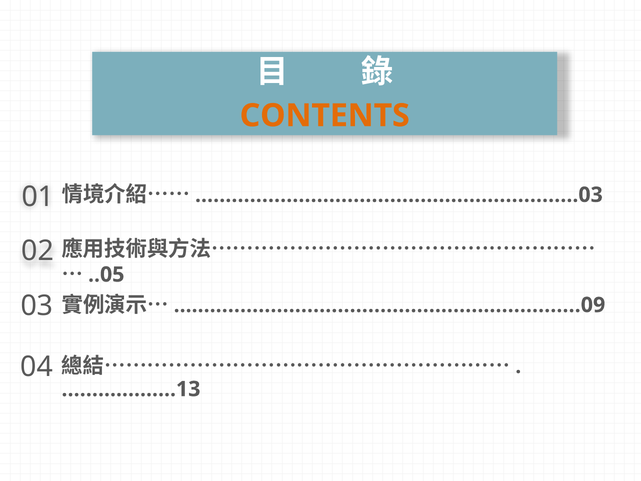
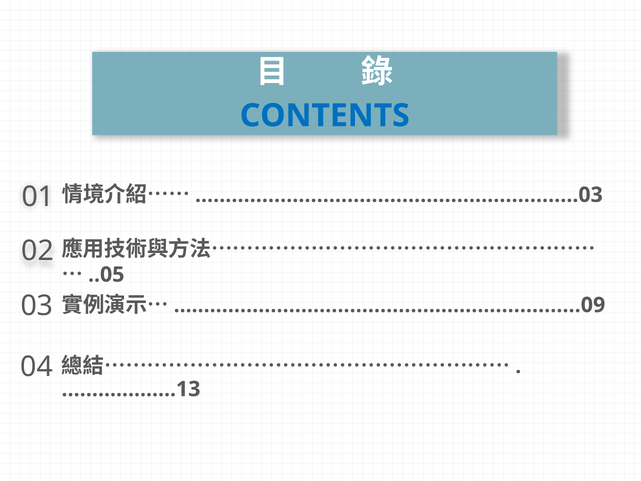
CONTENTS colour: orange -> blue
